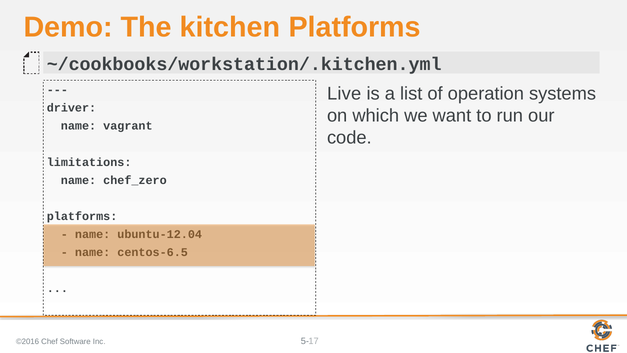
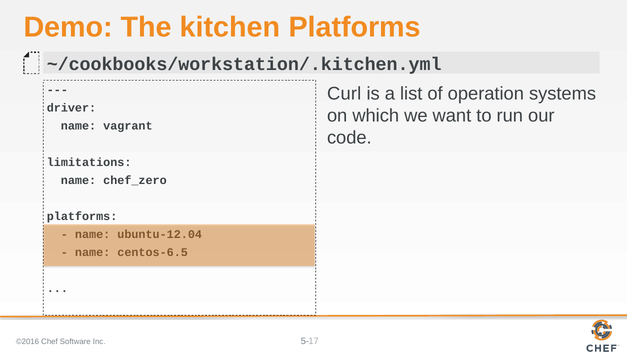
Live: Live -> Curl
